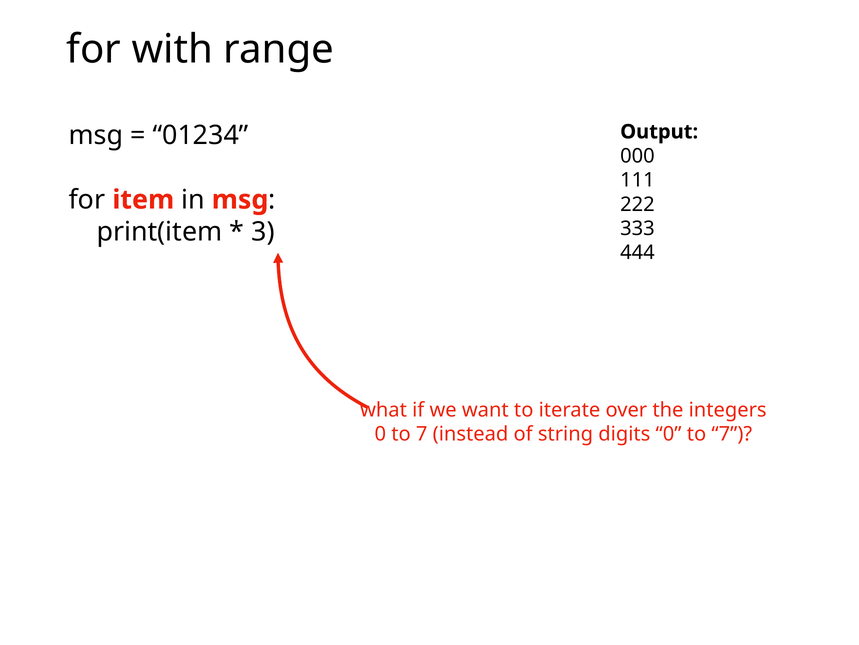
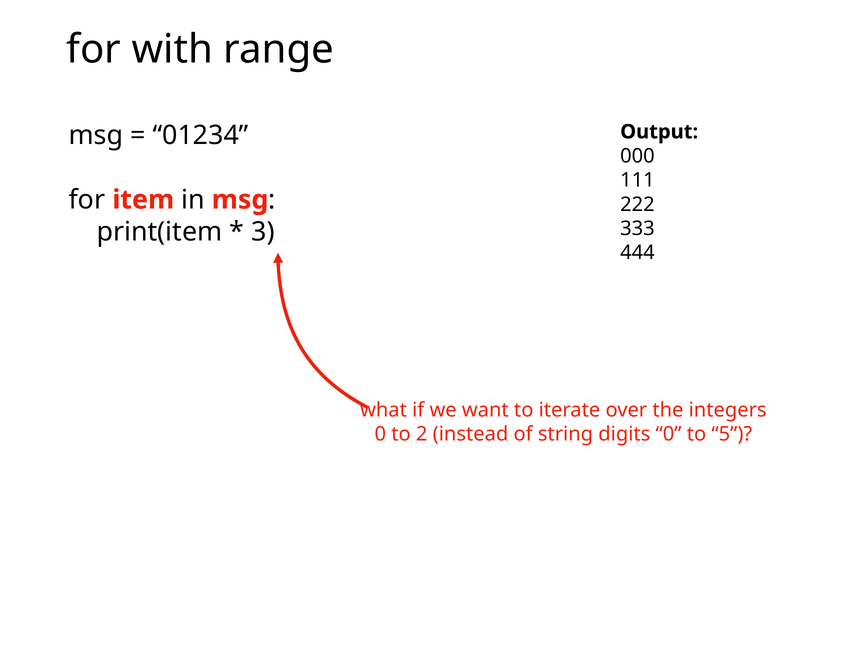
7 at (422, 434): 7 -> 2
digits 0 to 7: 7 -> 5
